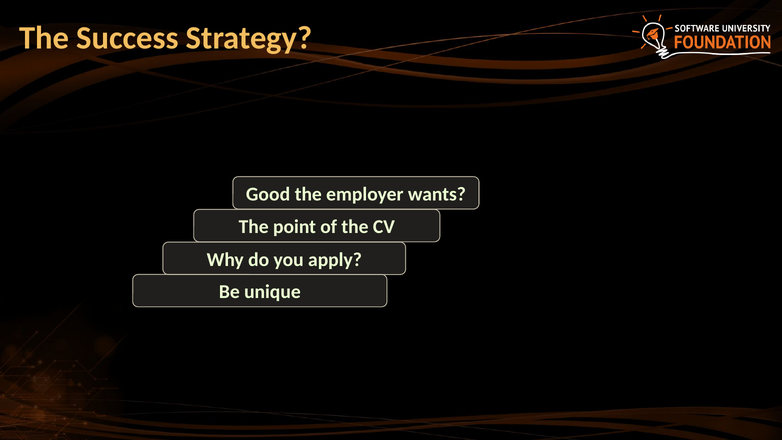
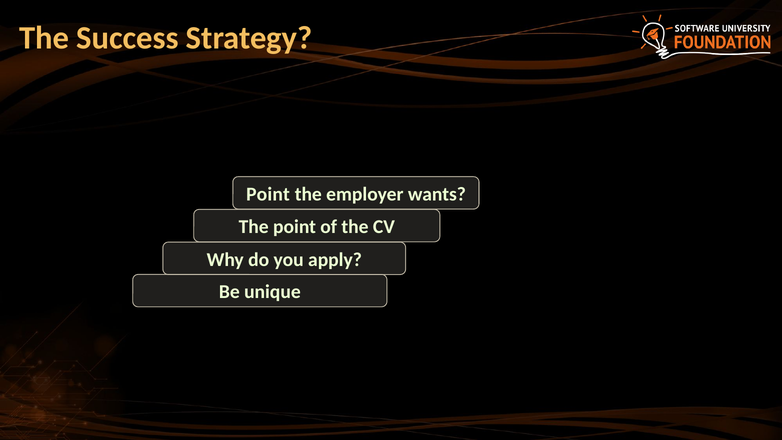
Good at (268, 194): Good -> Point
